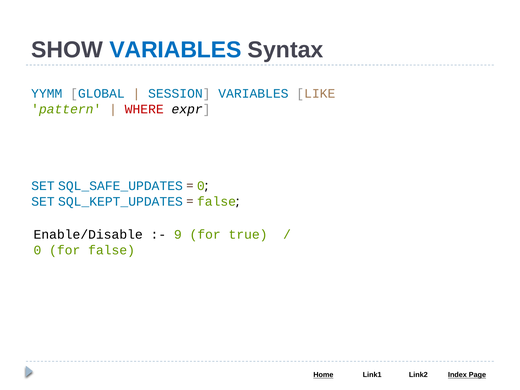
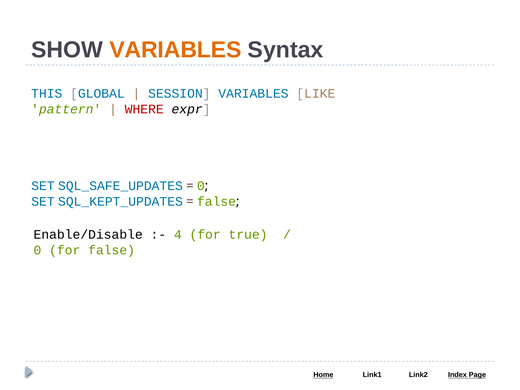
VARIABLES at (175, 50) colour: blue -> orange
YYMM: YYMM -> THIS
9: 9 -> 4
